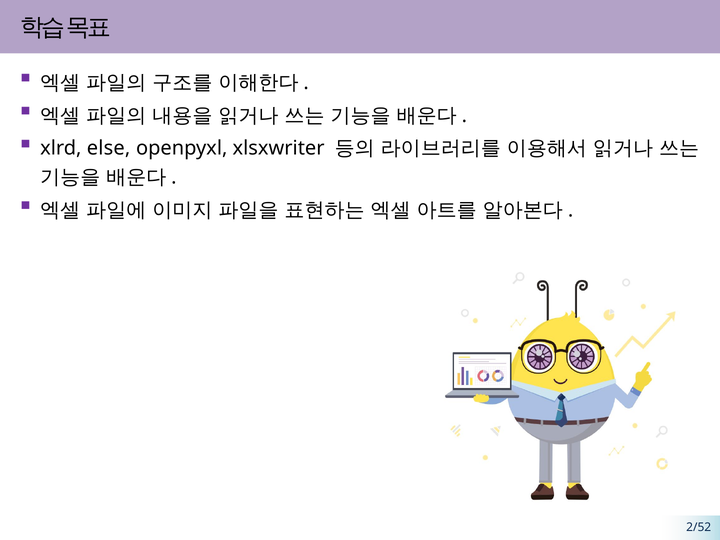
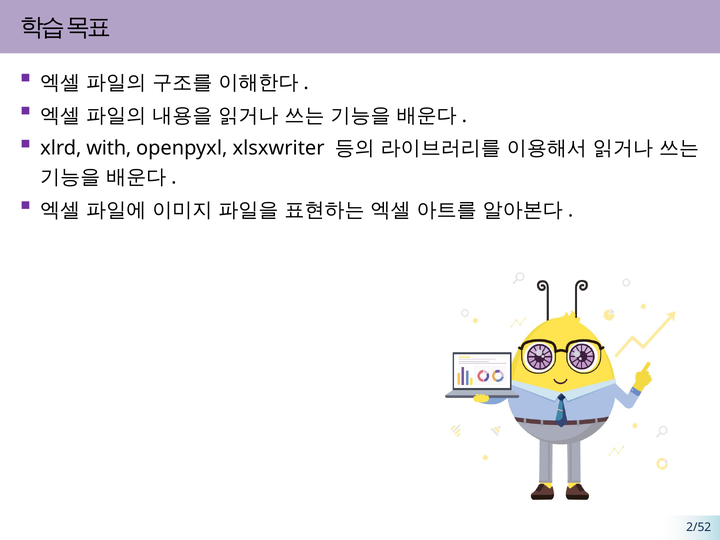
else: else -> with
